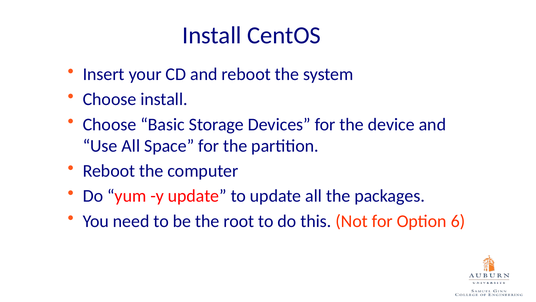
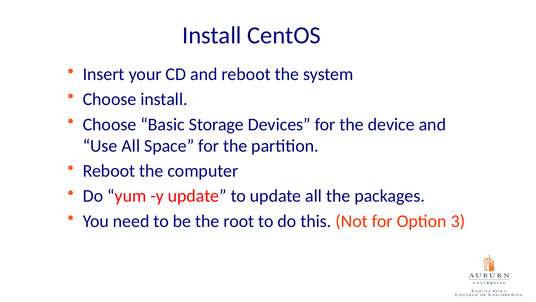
6: 6 -> 3
